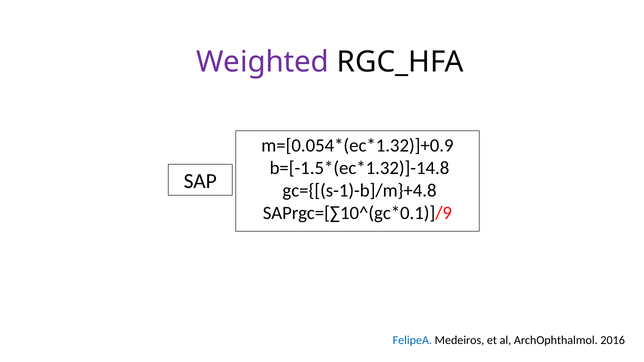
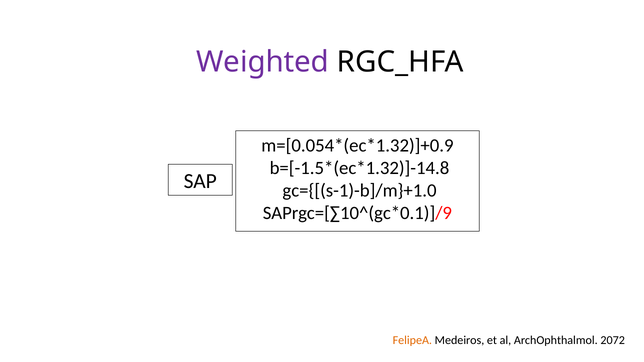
gc={[(s-1)-b]/m}+4.8: gc={[(s-1)-b]/m}+4.8 -> gc={[(s-1)-b]/m}+1.0
FelipeA colour: blue -> orange
2016: 2016 -> 2072
